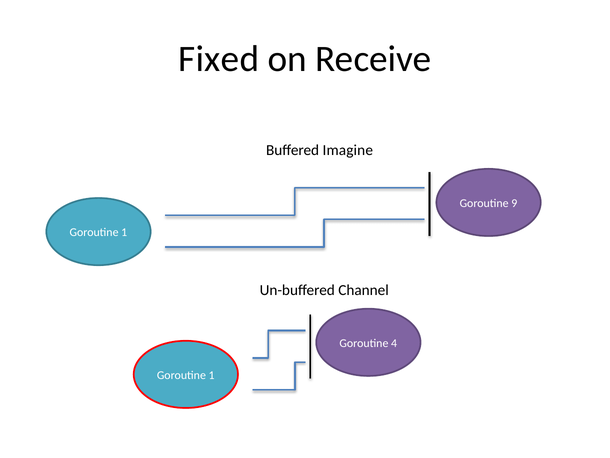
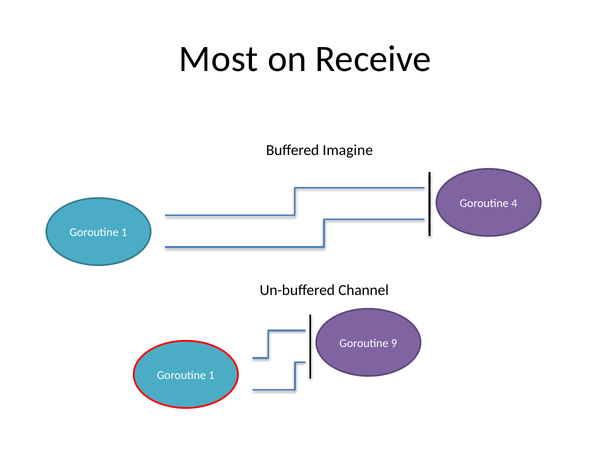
Fixed: Fixed -> Most
9: 9 -> 4
4: 4 -> 9
